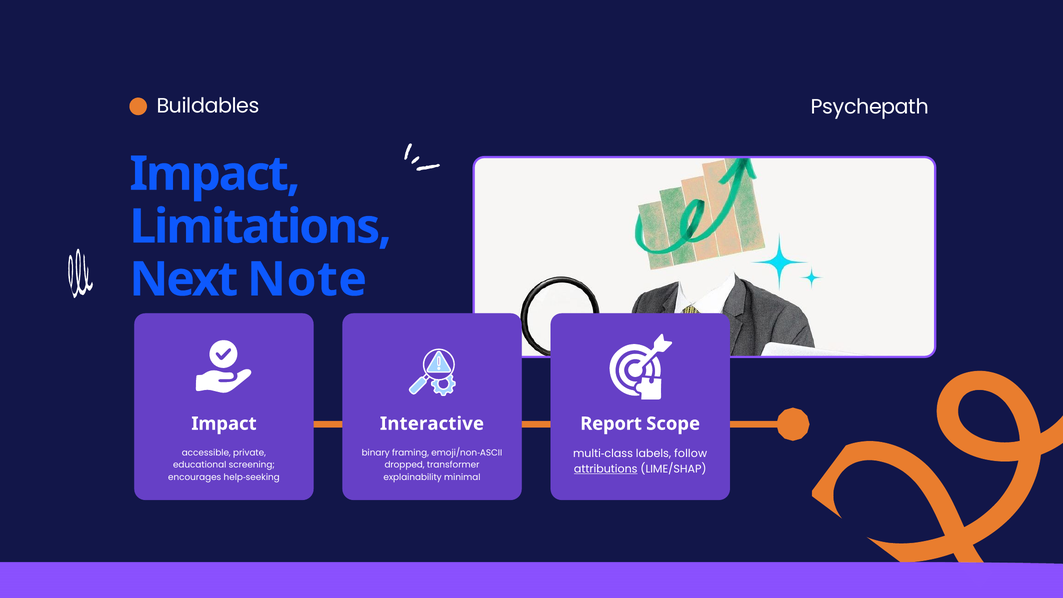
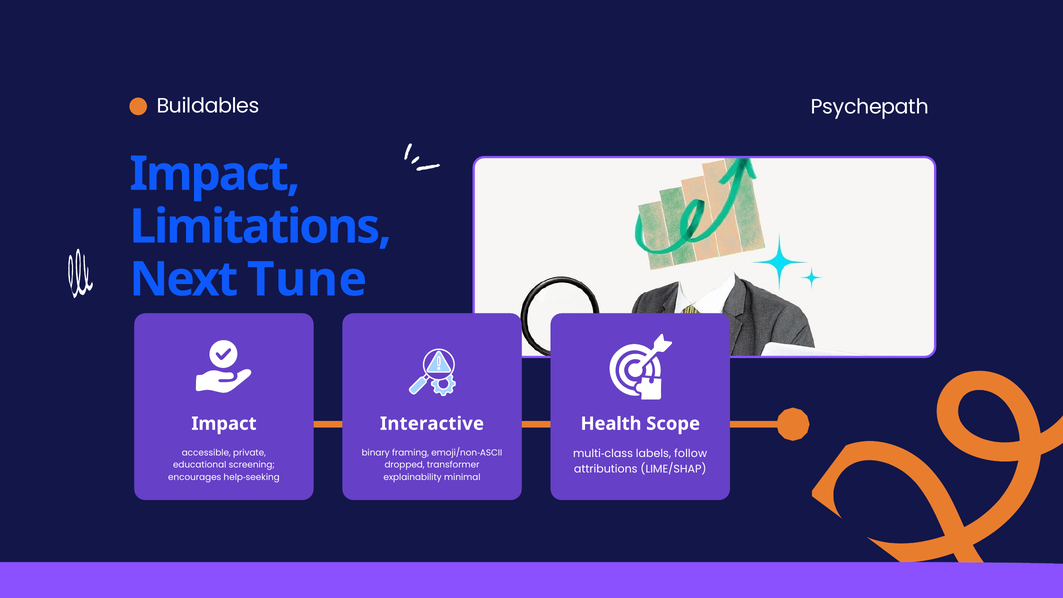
Note: Note -> Tune
Report: Report -> Health
attributions underline: present -> none
